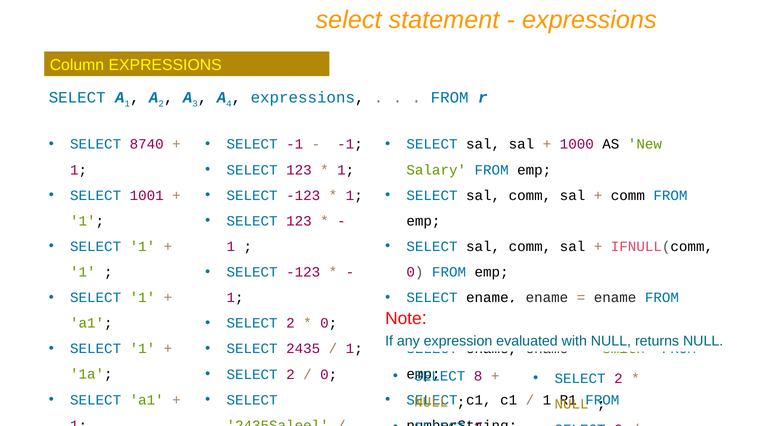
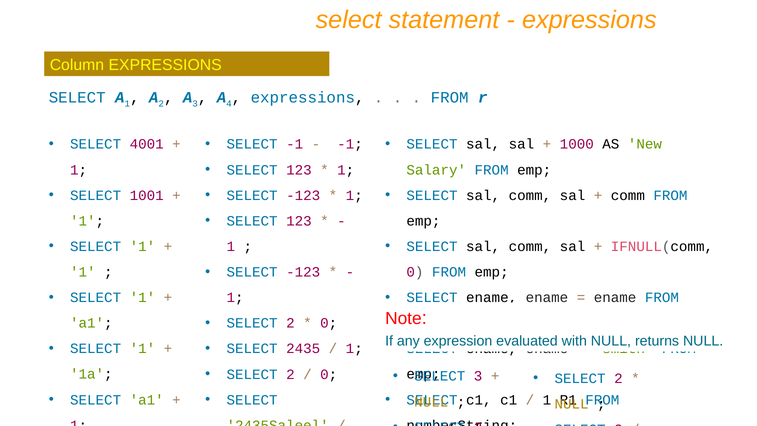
8740: 8740 -> 4001
8 at (478, 376): 8 -> 3
